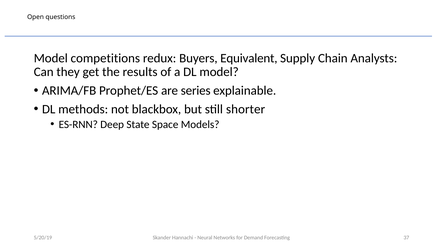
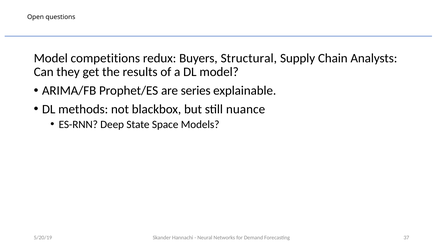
Equivalent: Equivalent -> Structural
shorter: shorter -> nuance
